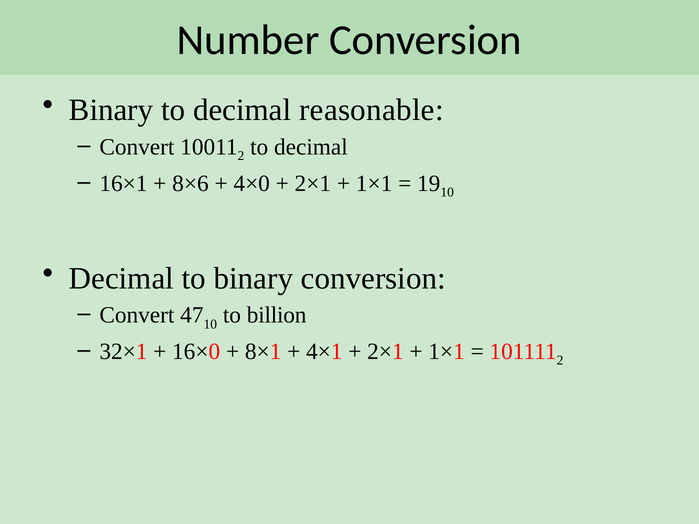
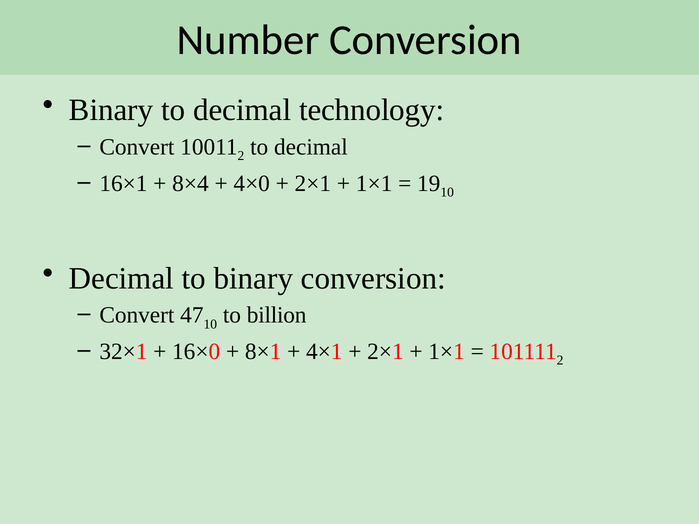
reasonable: reasonable -> technology
8×6: 8×6 -> 8×4
